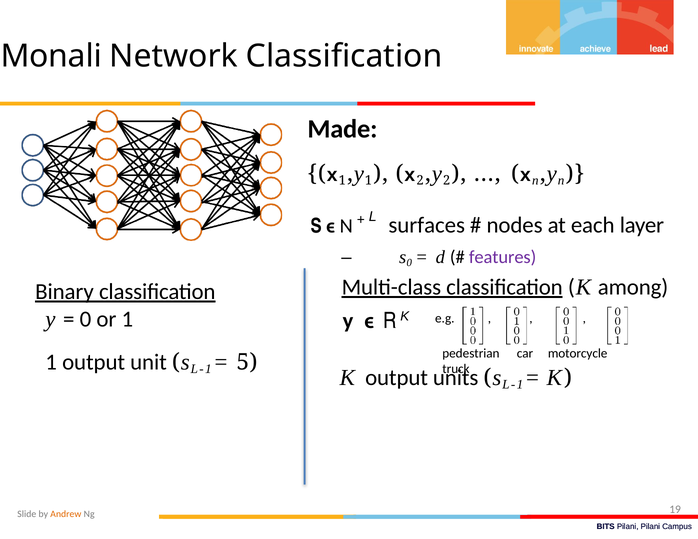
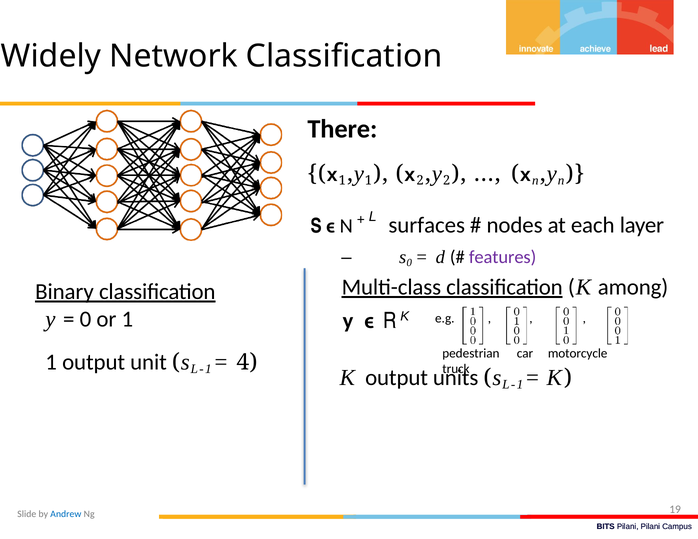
Monali: Monali -> Widely
Made: Made -> There
5: 5 -> 4
Andrew colour: orange -> blue
